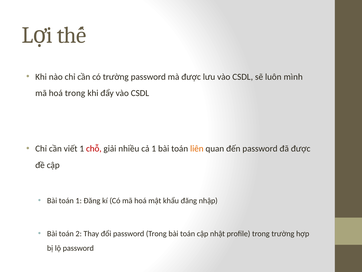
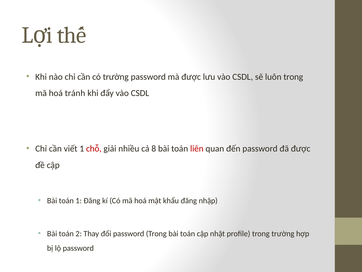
luôn mình: mình -> trong
hoá trong: trong -> tránh
cả 1: 1 -> 8
liên colour: orange -> red
